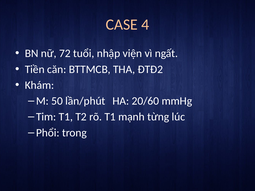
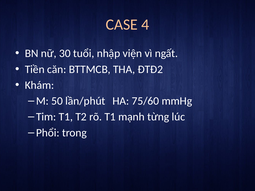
72: 72 -> 30
20/60: 20/60 -> 75/60
